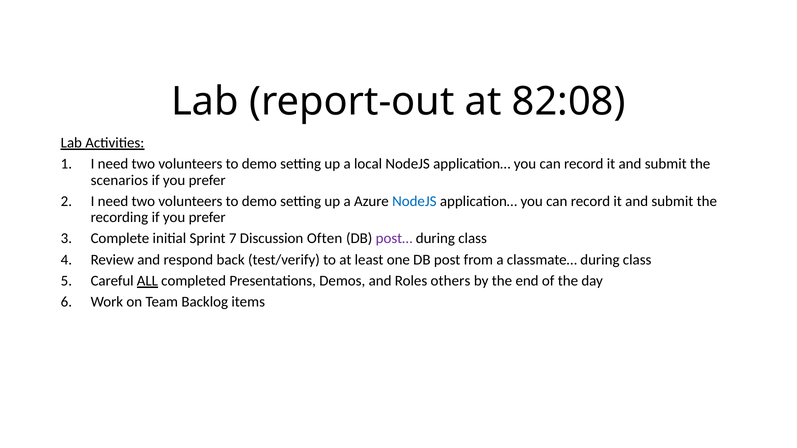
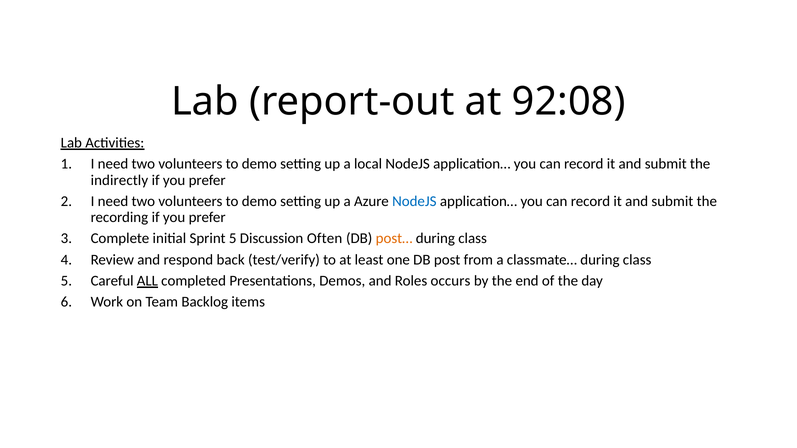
82:08: 82:08 -> 92:08
scenarios: scenarios -> indirectly
Sprint 7: 7 -> 5
post… colour: purple -> orange
others: others -> occurs
